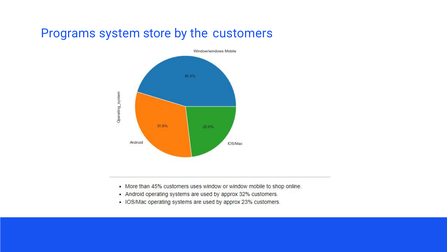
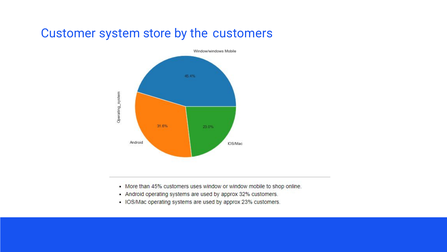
Programs: Programs -> Customer
